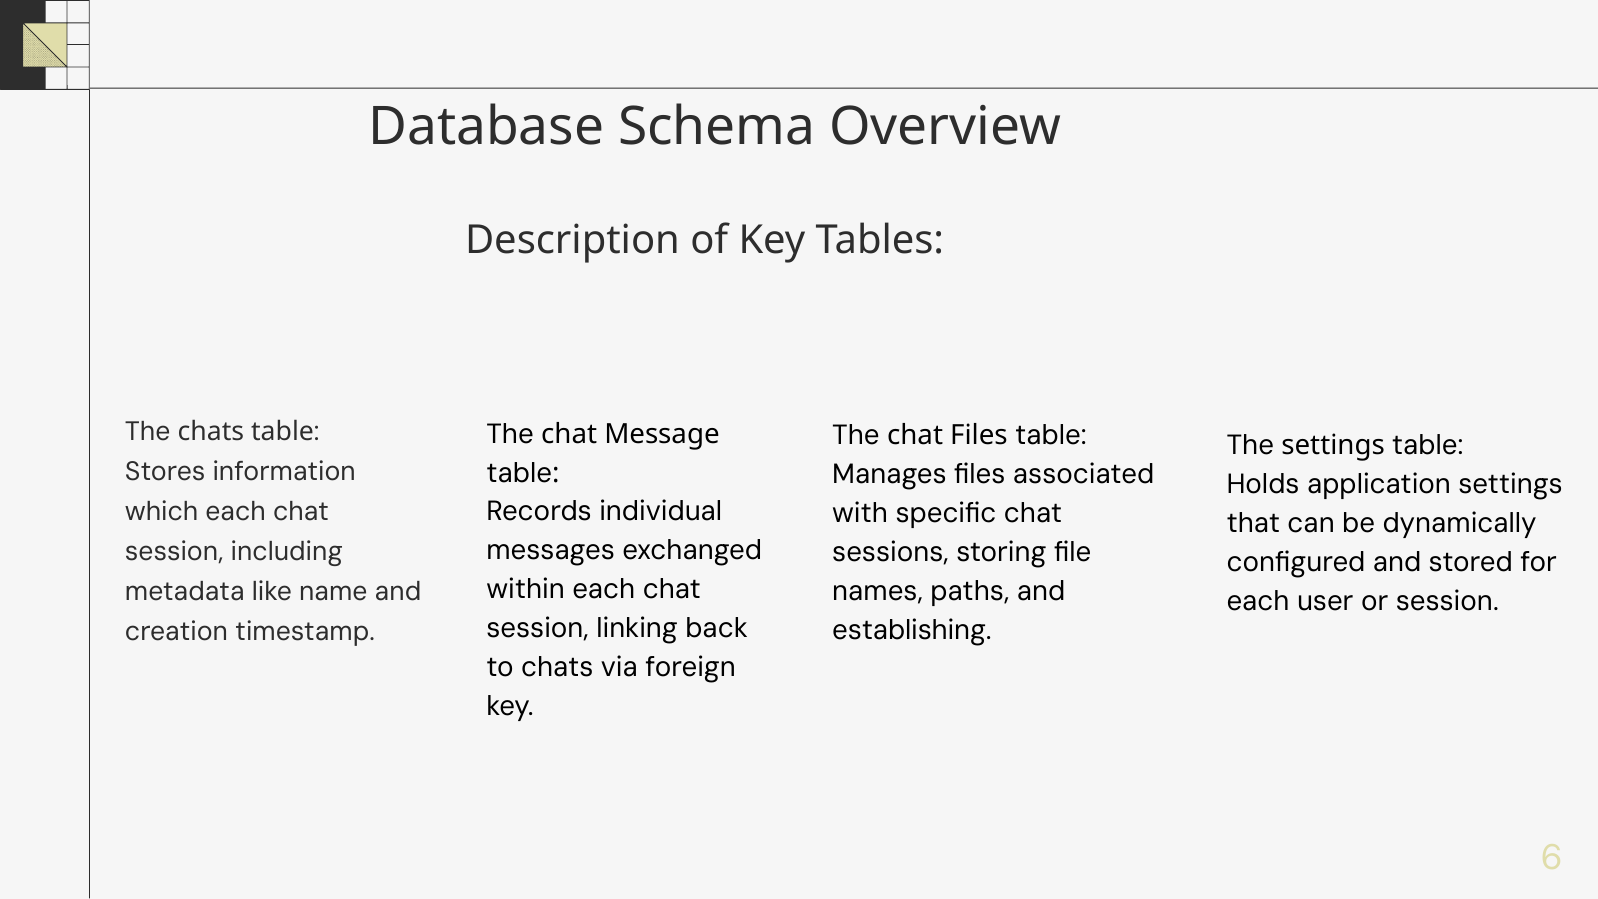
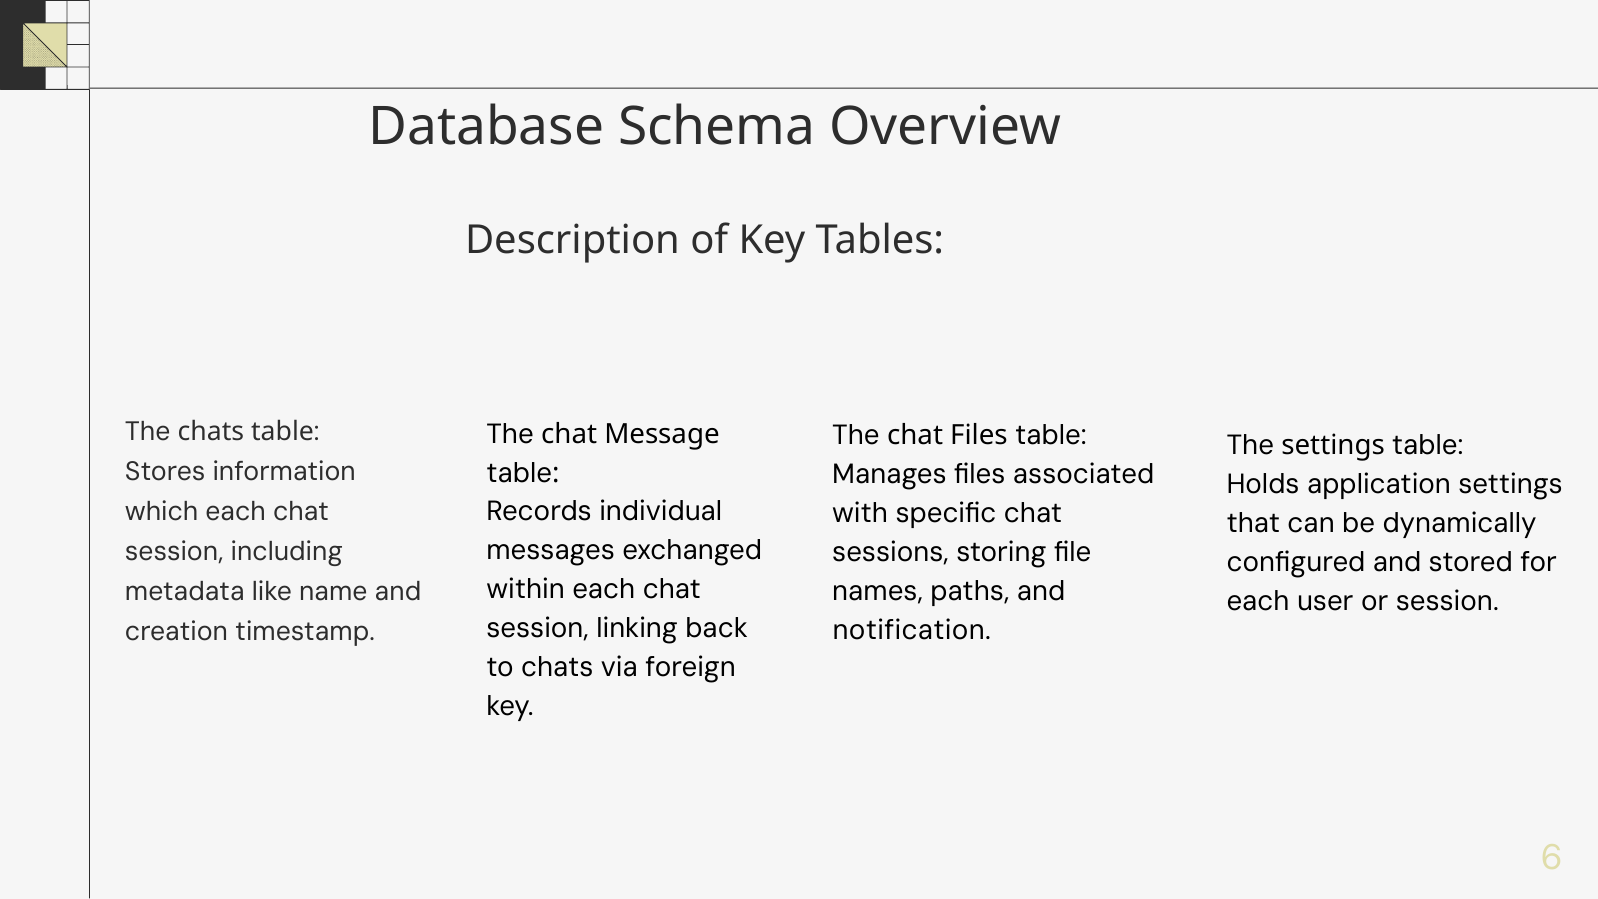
establishing: establishing -> notification
